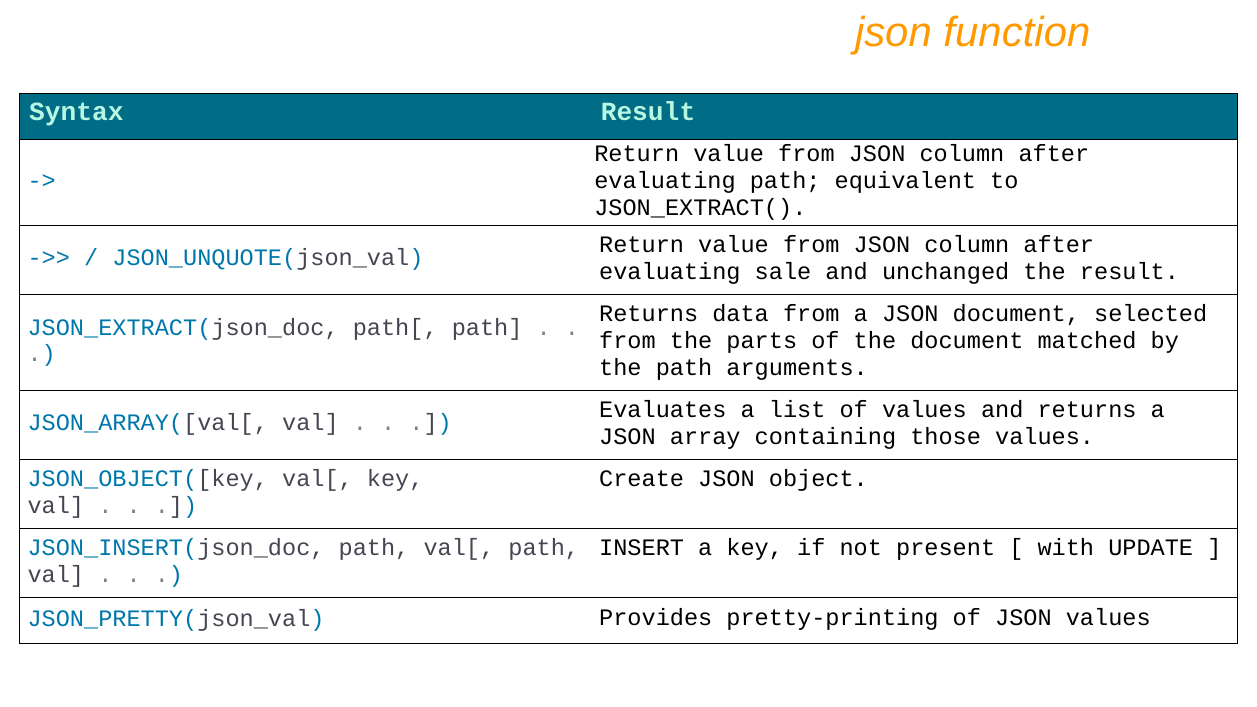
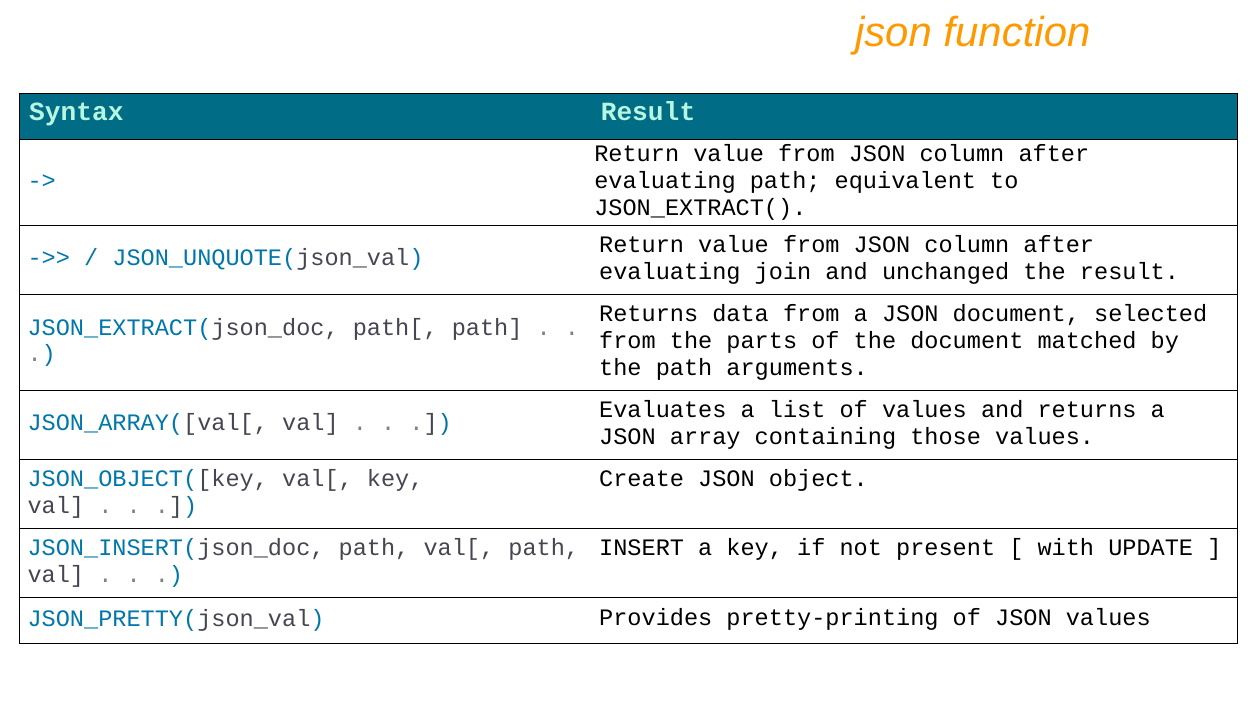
sale: sale -> join
